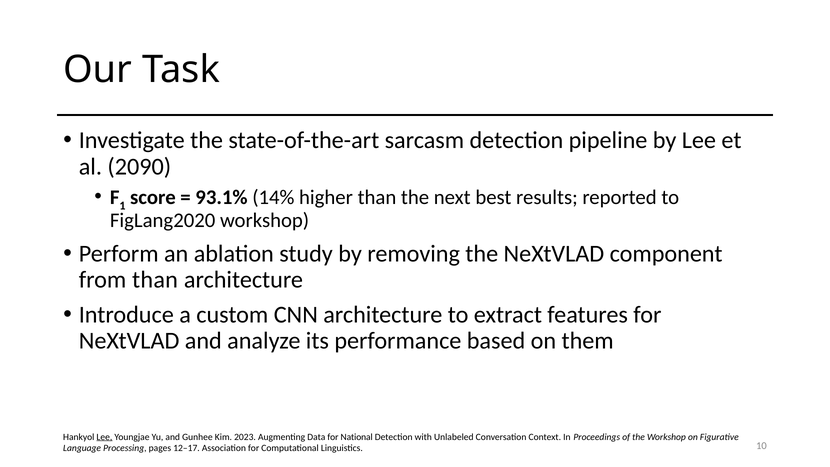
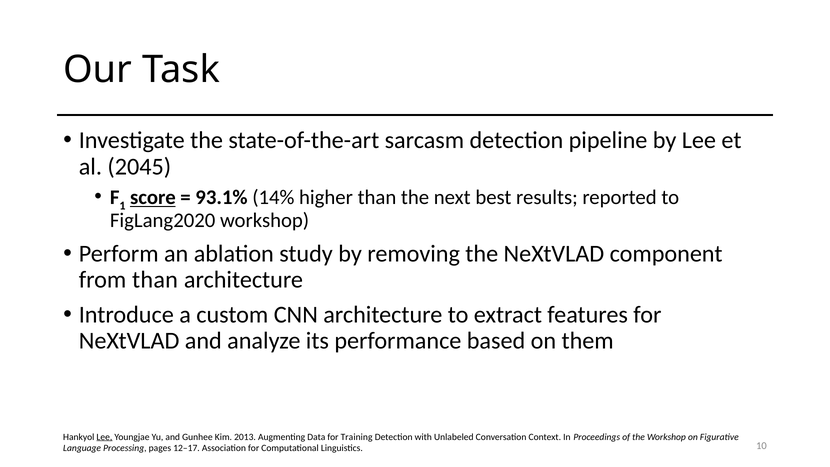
2090: 2090 -> 2045
score underline: none -> present
2023: 2023 -> 2013
National: National -> Training
